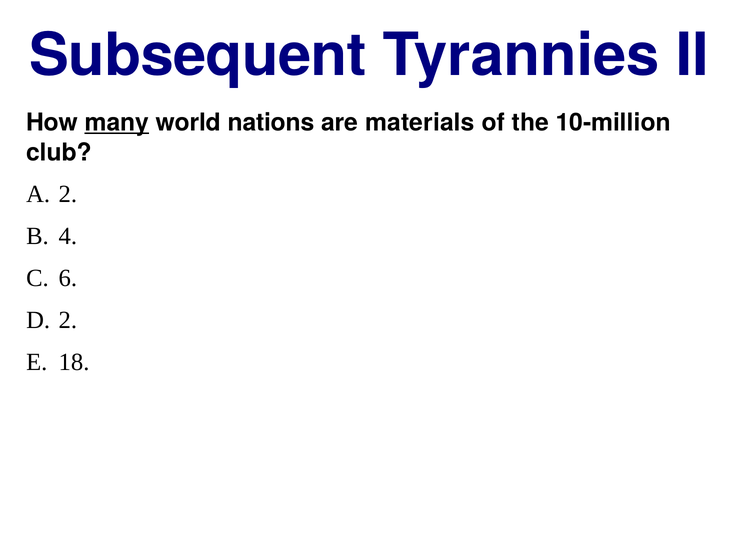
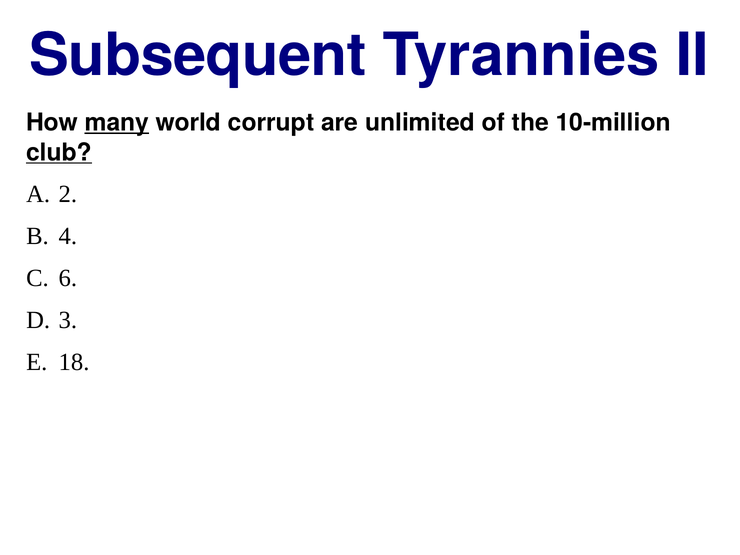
nations: nations -> corrupt
materials: materials -> unlimited
club underline: none -> present
2 at (68, 320): 2 -> 3
